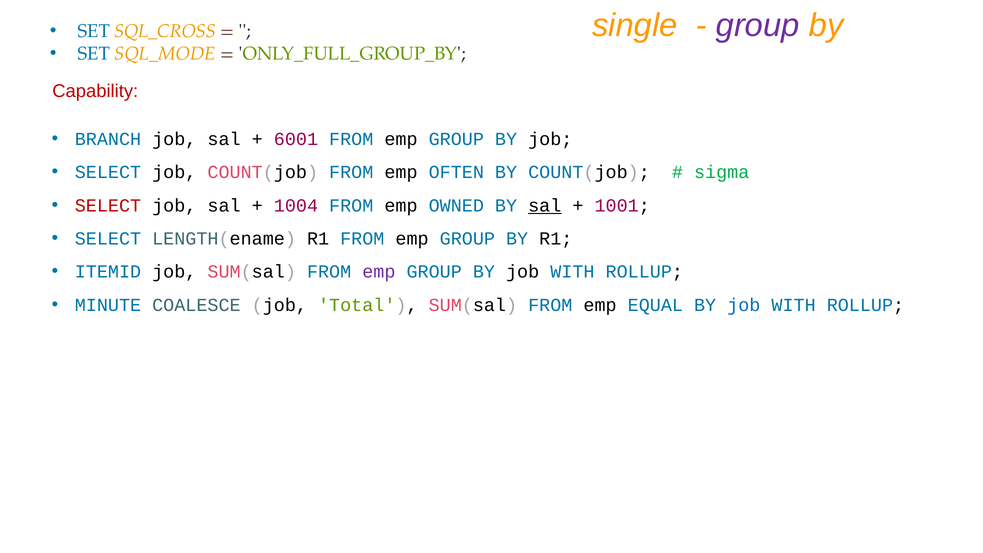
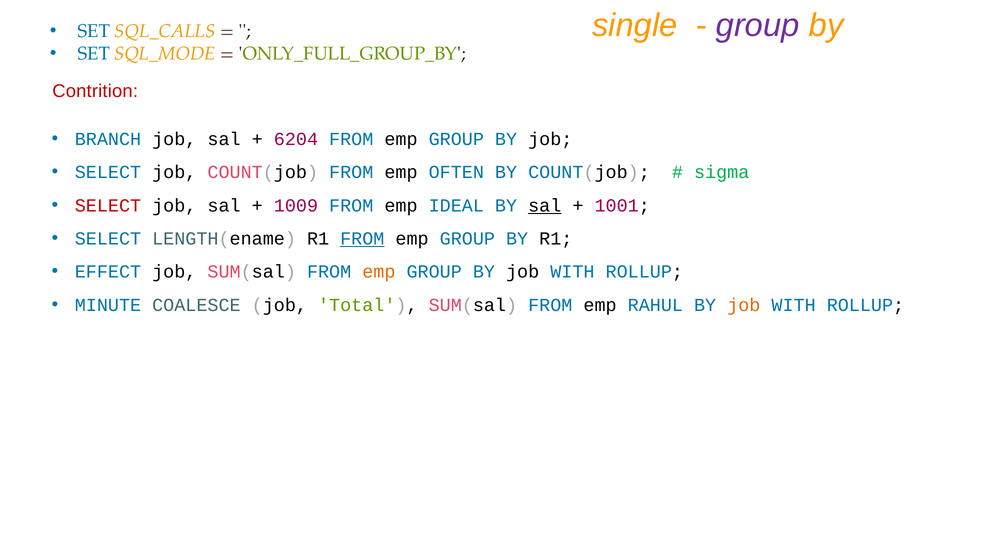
SQL_CROSS: SQL_CROSS -> SQL_CALLS
Capability: Capability -> Contrition
6001: 6001 -> 6204
1004: 1004 -> 1009
OWNED: OWNED -> IDEAL
FROM at (362, 239) underline: none -> present
ITEMID: ITEMID -> EFFECT
emp at (379, 272) colour: purple -> orange
EQUAL: EQUAL -> RAHUL
job at (744, 305) colour: blue -> orange
